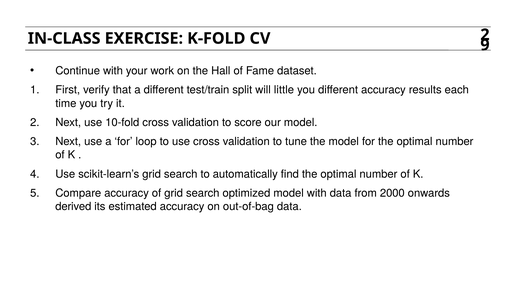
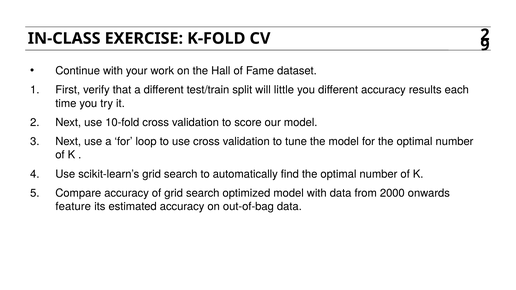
derived: derived -> feature
